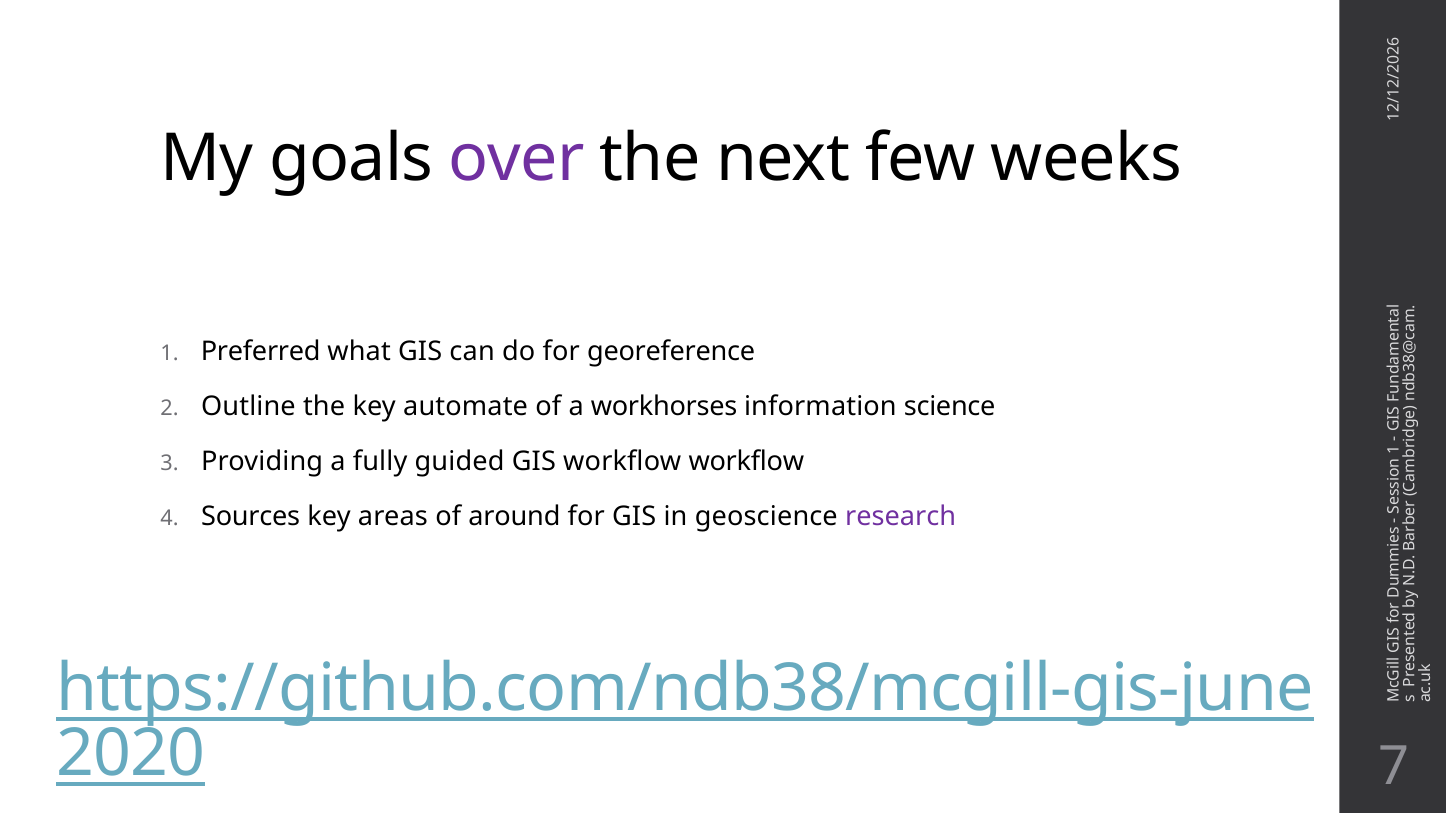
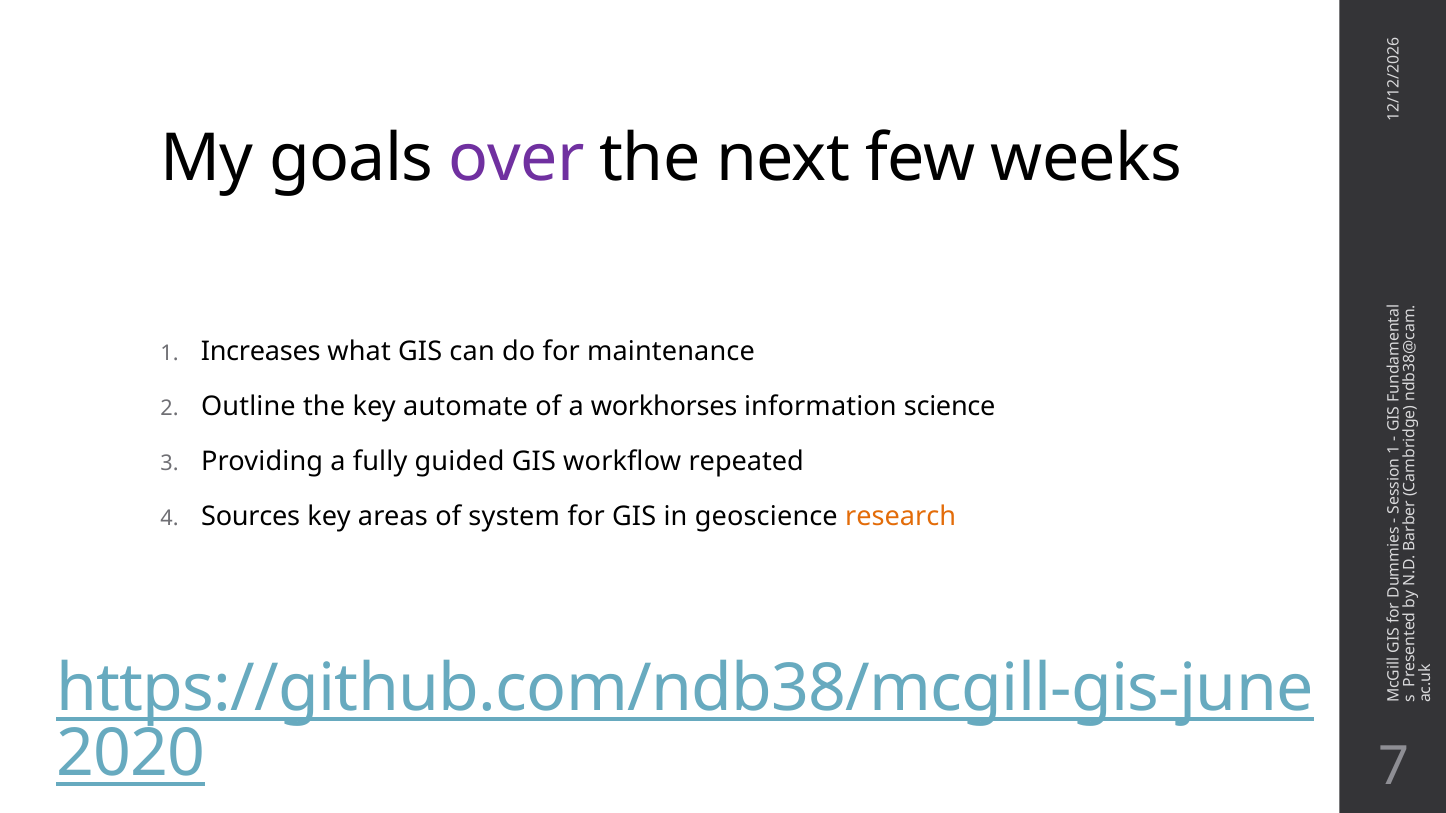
Preferred: Preferred -> Increases
georeference: georeference -> maintenance
workflow workflow: workflow -> repeated
around: around -> system
research colour: purple -> orange
